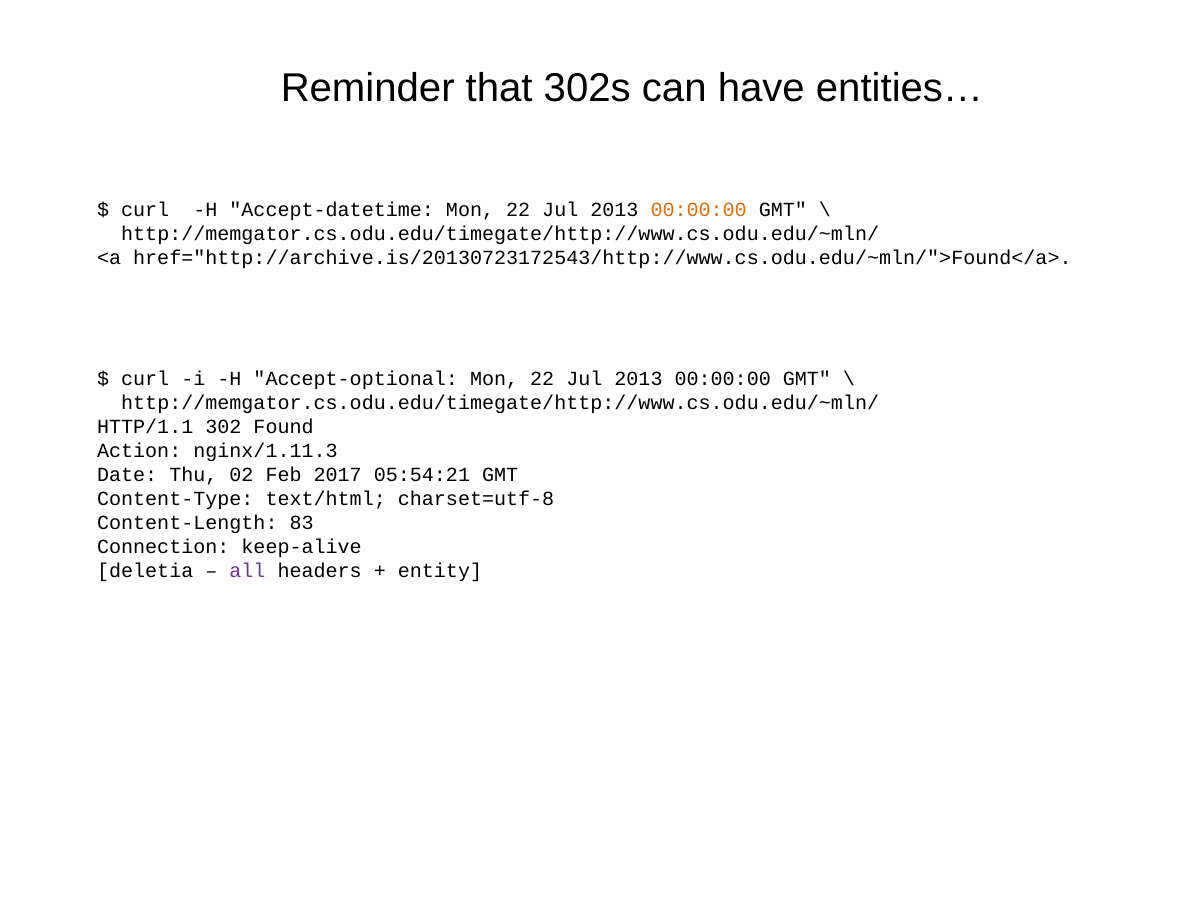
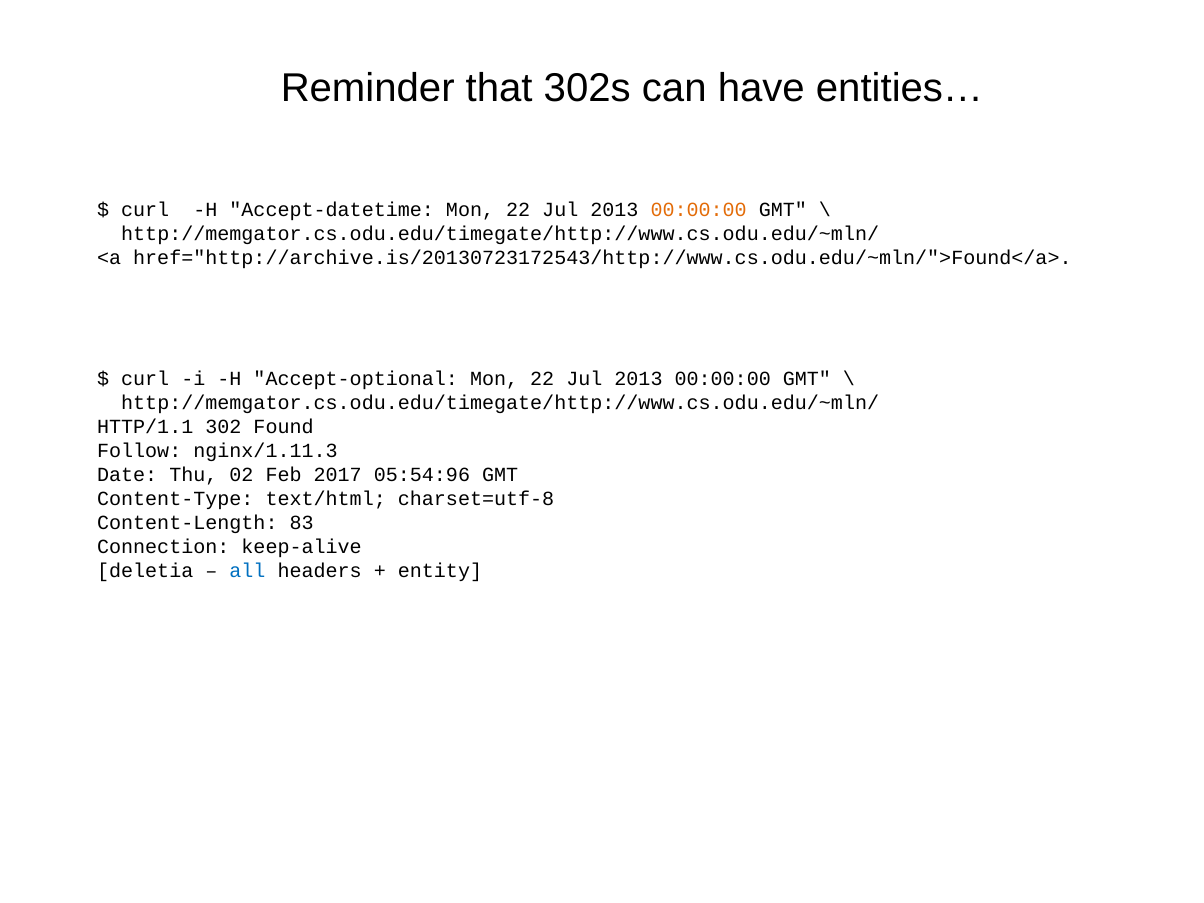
Action: Action -> Follow
05:54:21: 05:54:21 -> 05:54:96
all colour: purple -> blue
